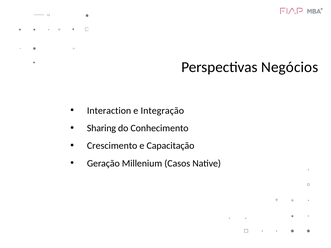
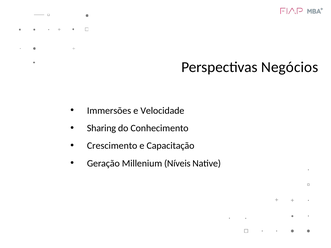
Interaction: Interaction -> Immersões
Integração: Integração -> Velocidade
Casos: Casos -> Níveis
